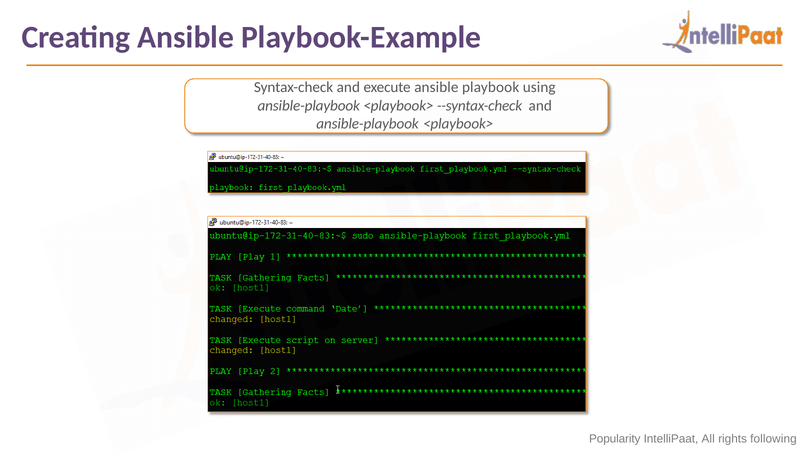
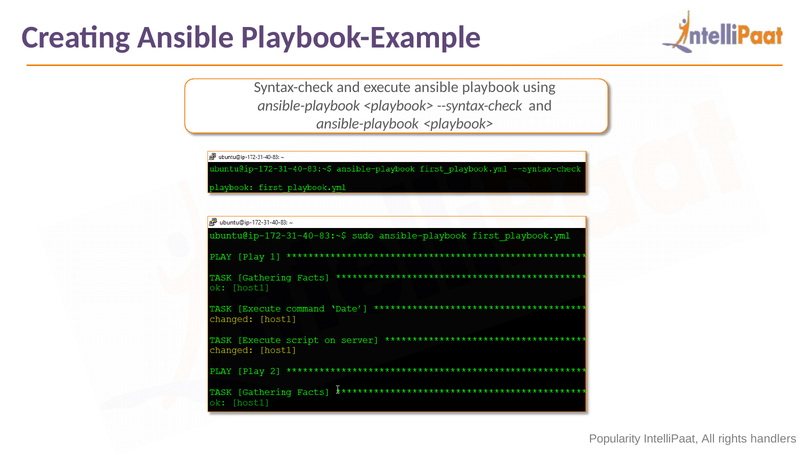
following: following -> handlers
